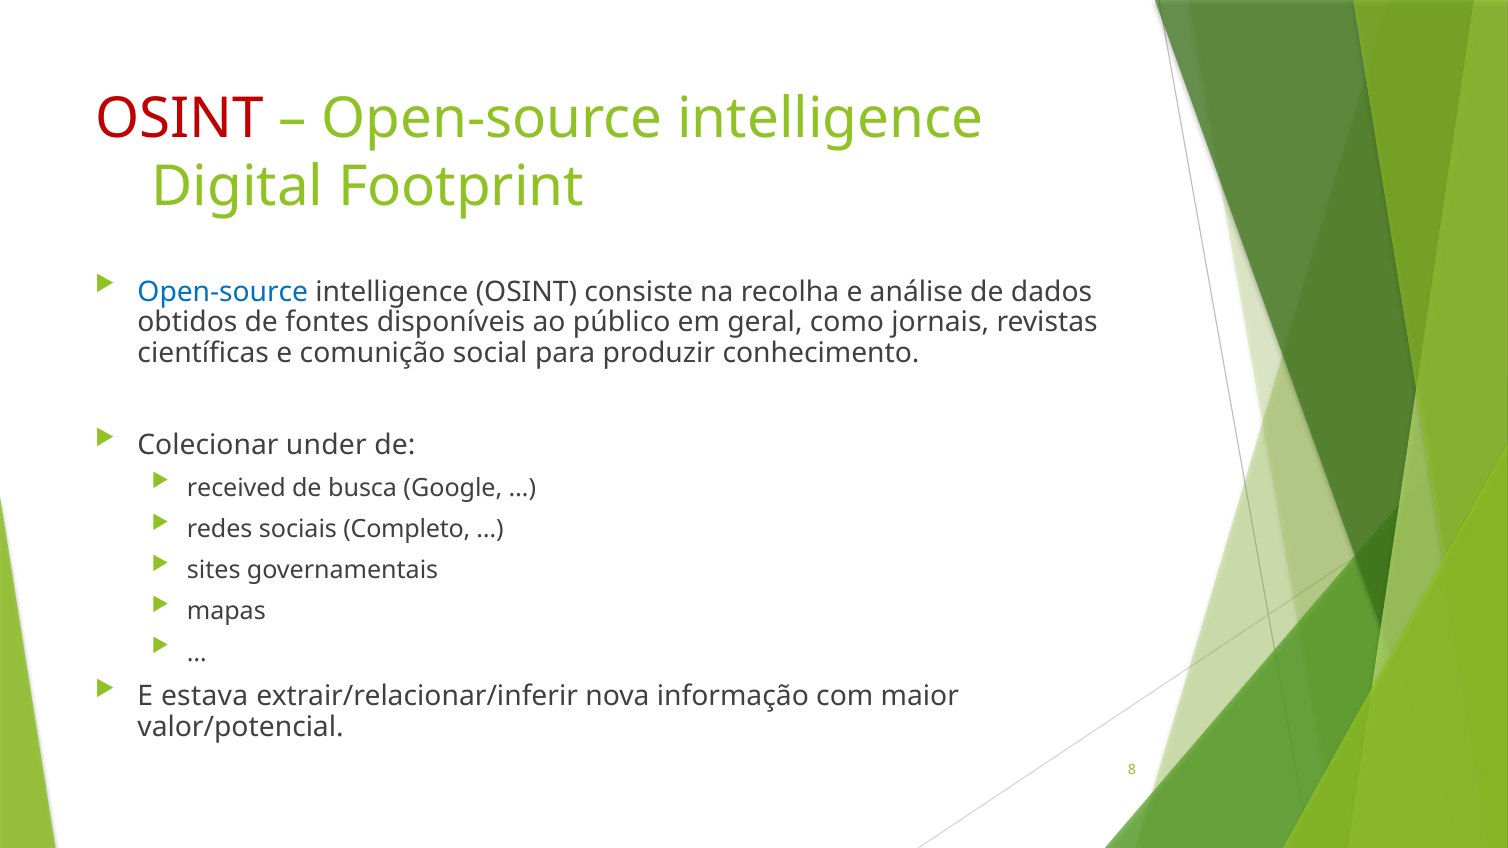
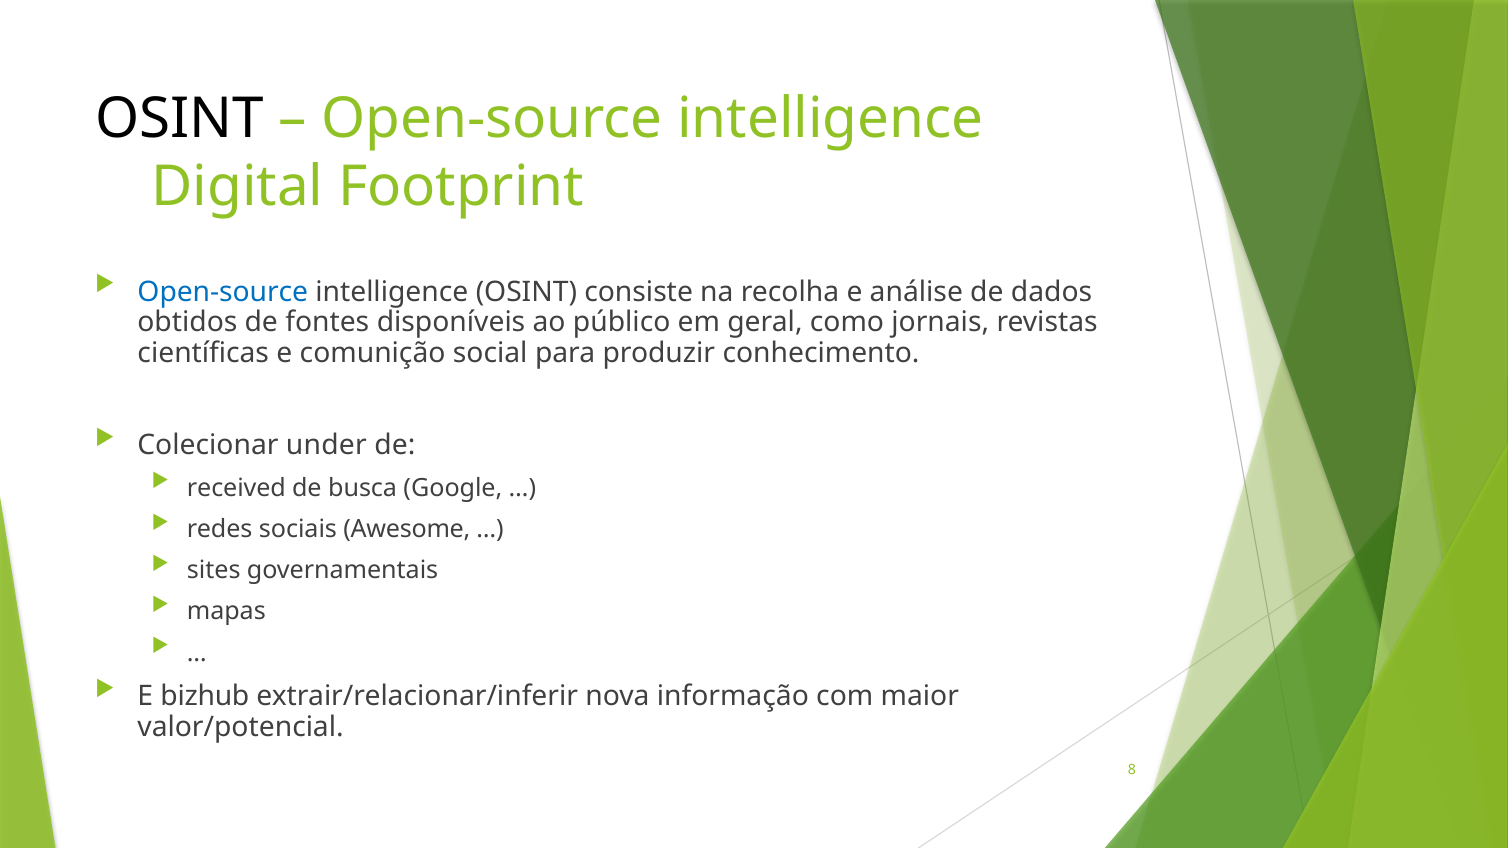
OSINT at (179, 119) colour: red -> black
Completo: Completo -> Awesome
estava: estava -> bizhub
